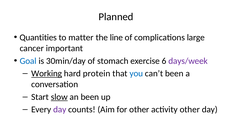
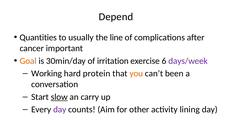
Planned: Planned -> Depend
matter: matter -> usually
large: large -> after
Goal colour: blue -> orange
stomach: stomach -> irritation
Working underline: present -> none
you colour: blue -> orange
an been: been -> carry
activity other: other -> lining
